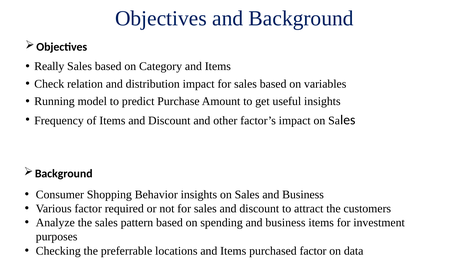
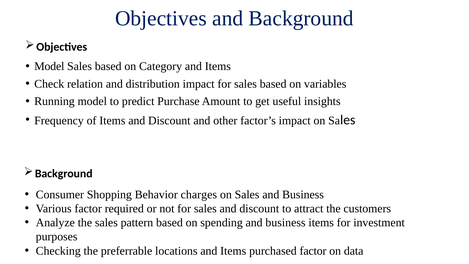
Really at (49, 66): Really -> Model
Behavior insights: insights -> charges
